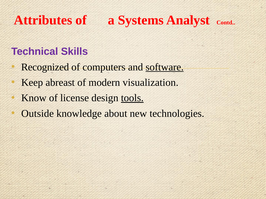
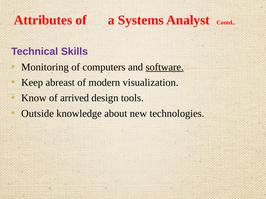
Recognized: Recognized -> Monitoring
license: license -> arrived
tools underline: present -> none
